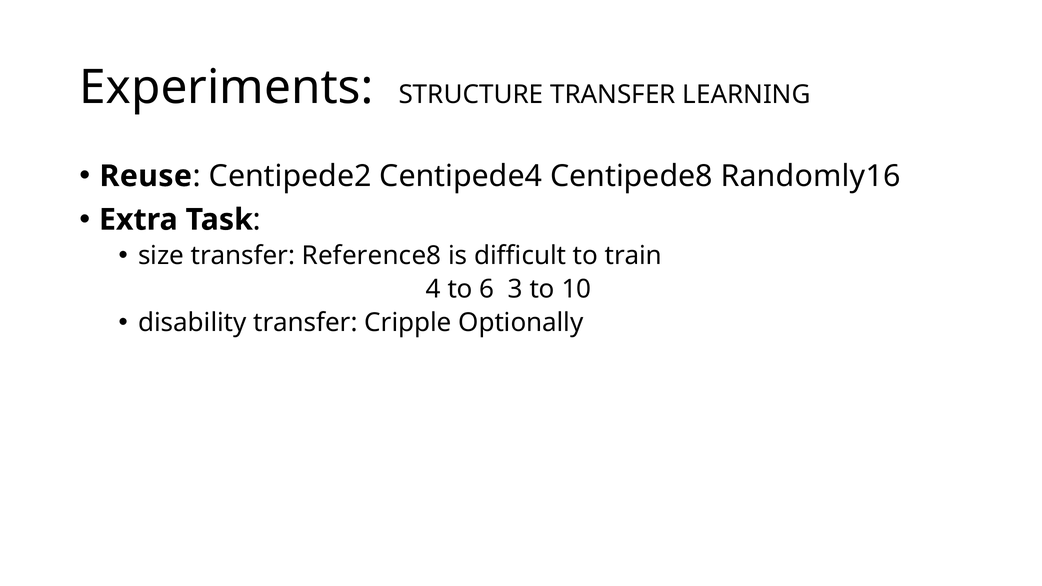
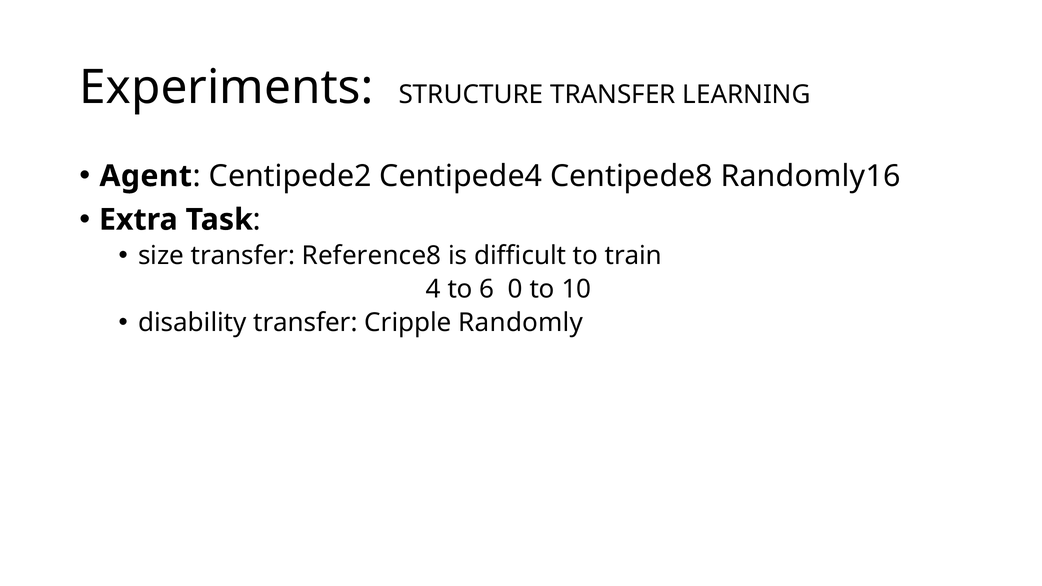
Reuse: Reuse -> Agent
3: 3 -> 0
Optionally: Optionally -> Randomly
